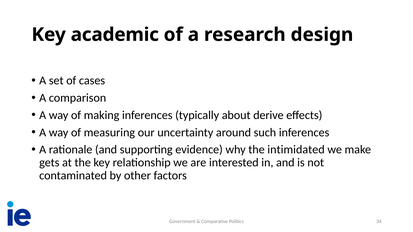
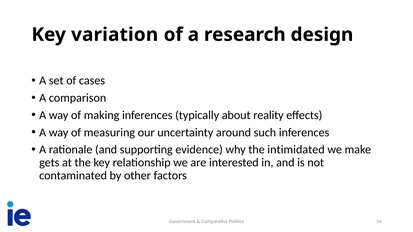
academic: academic -> variation
derive: derive -> reality
